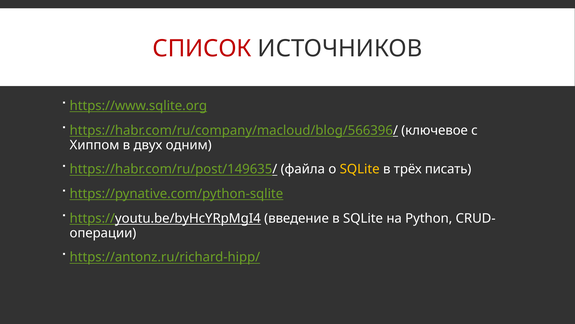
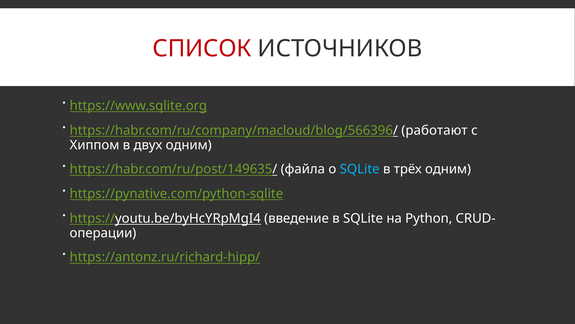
ключевое: ключевое -> работают
SQLite at (360, 169) colour: yellow -> light blue
трёх писать: писать -> одним
